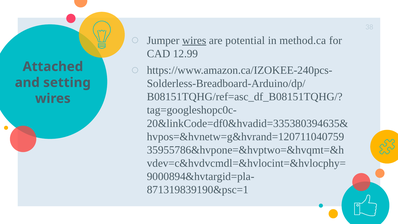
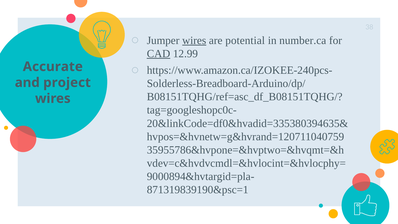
method.ca: method.ca -> number.ca
CAD underline: none -> present
Attached: Attached -> Accurate
setting: setting -> project
